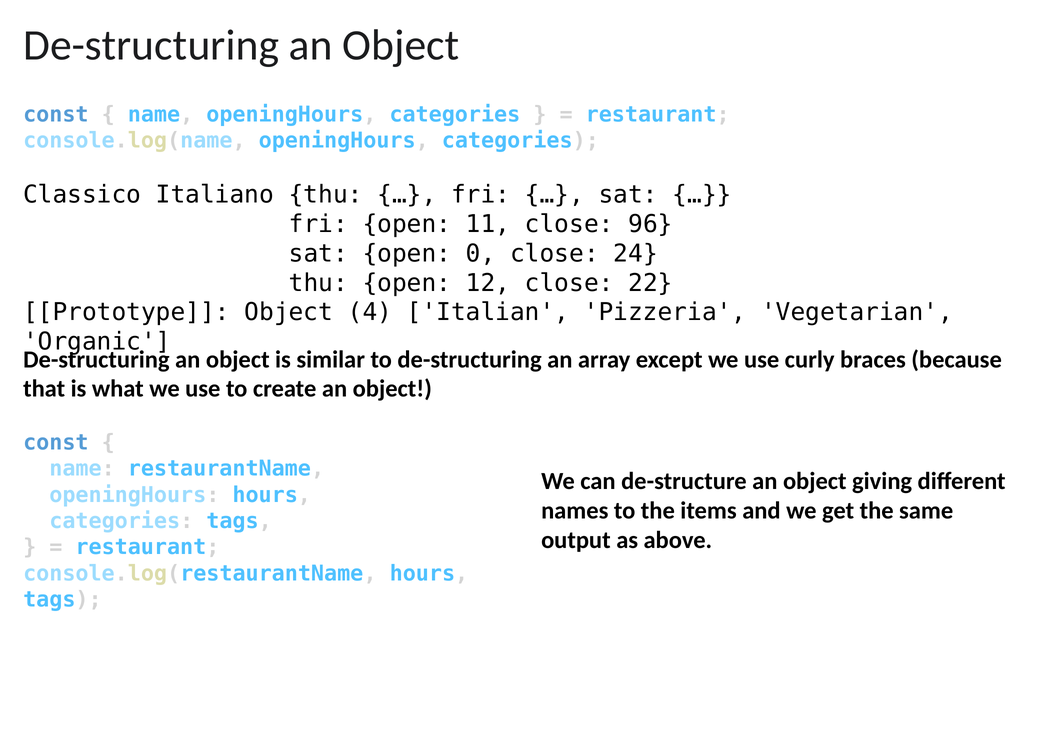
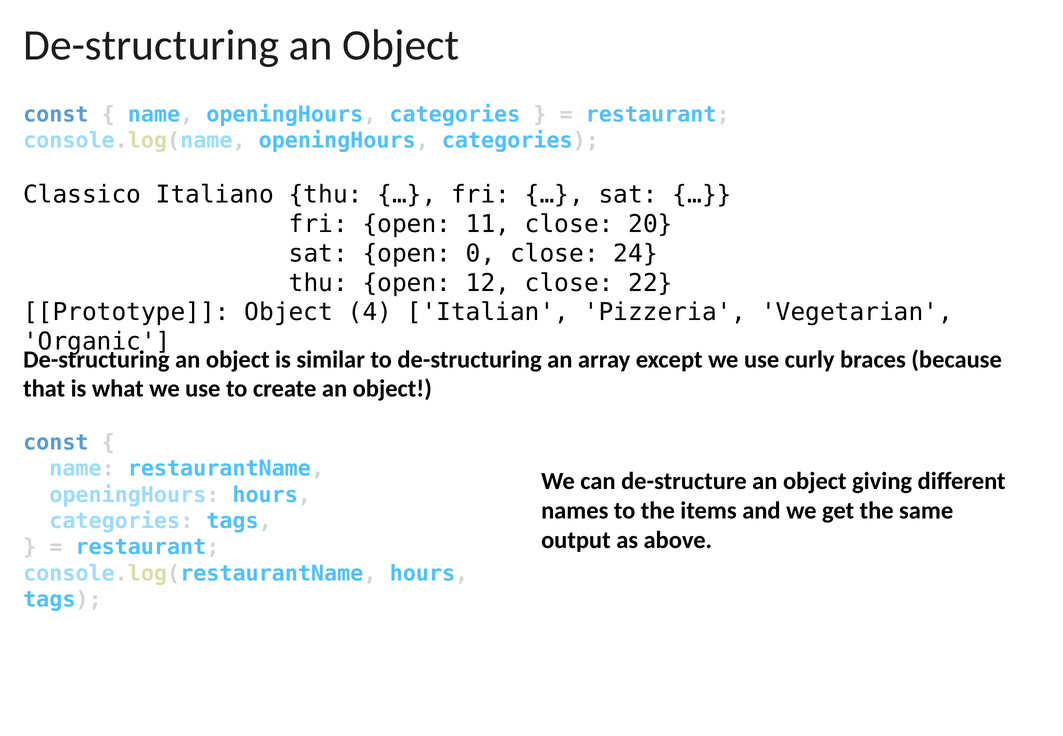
96: 96 -> 20
